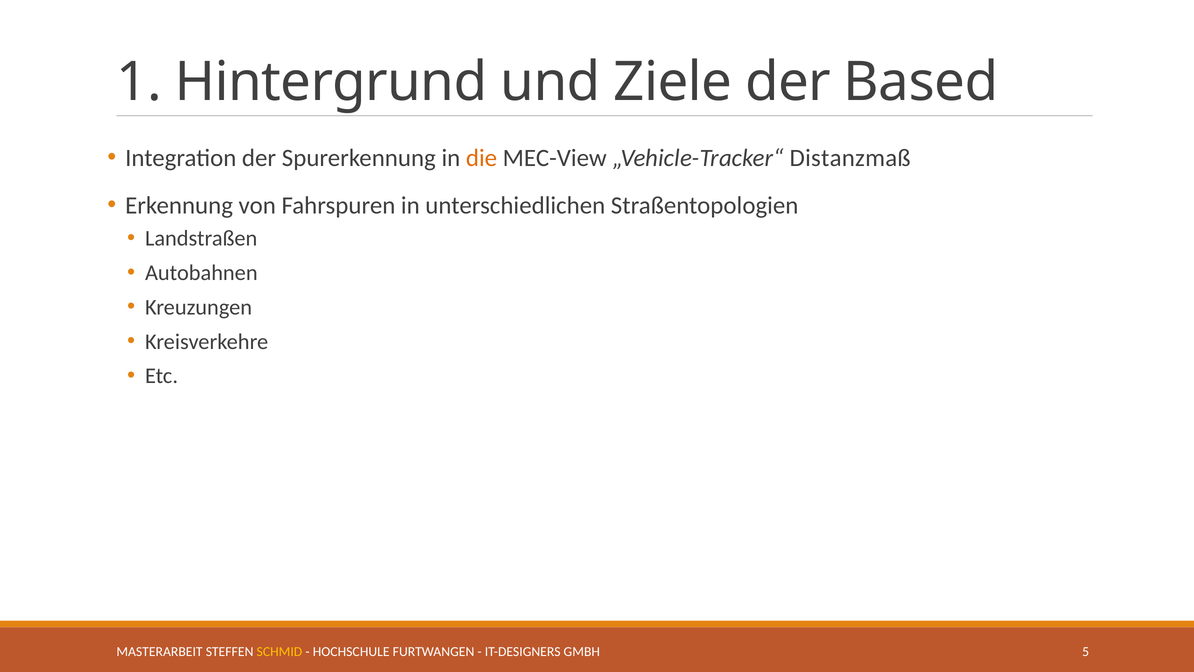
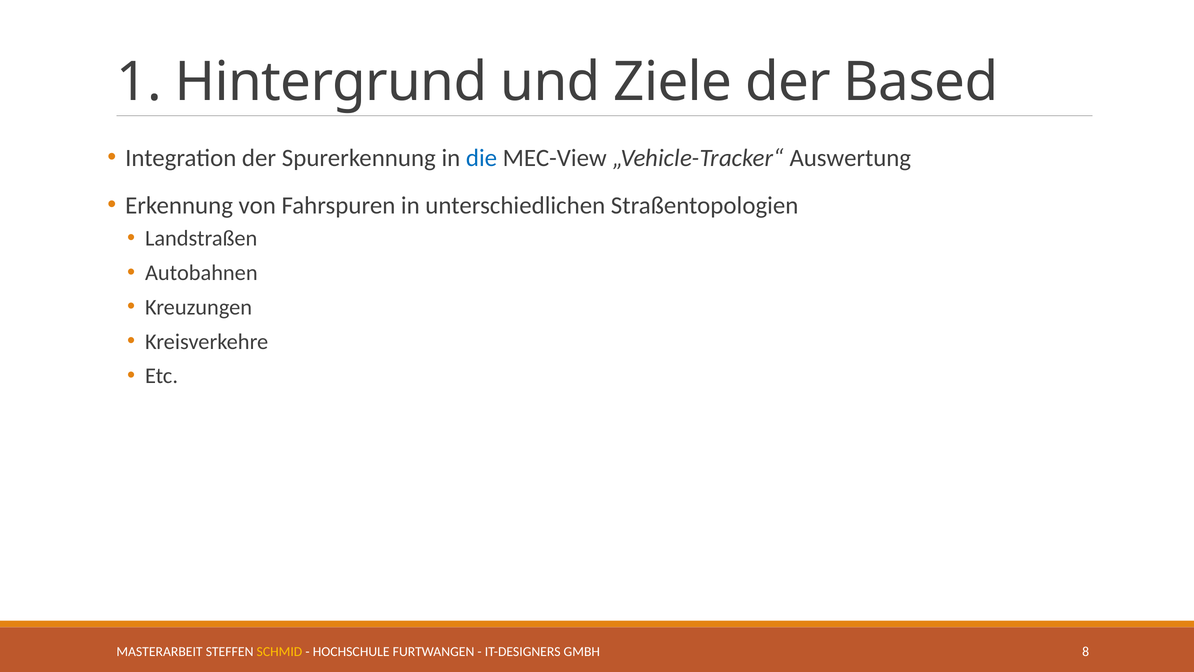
die colour: orange -> blue
Distanzmaß: Distanzmaß -> Auswertung
5: 5 -> 8
